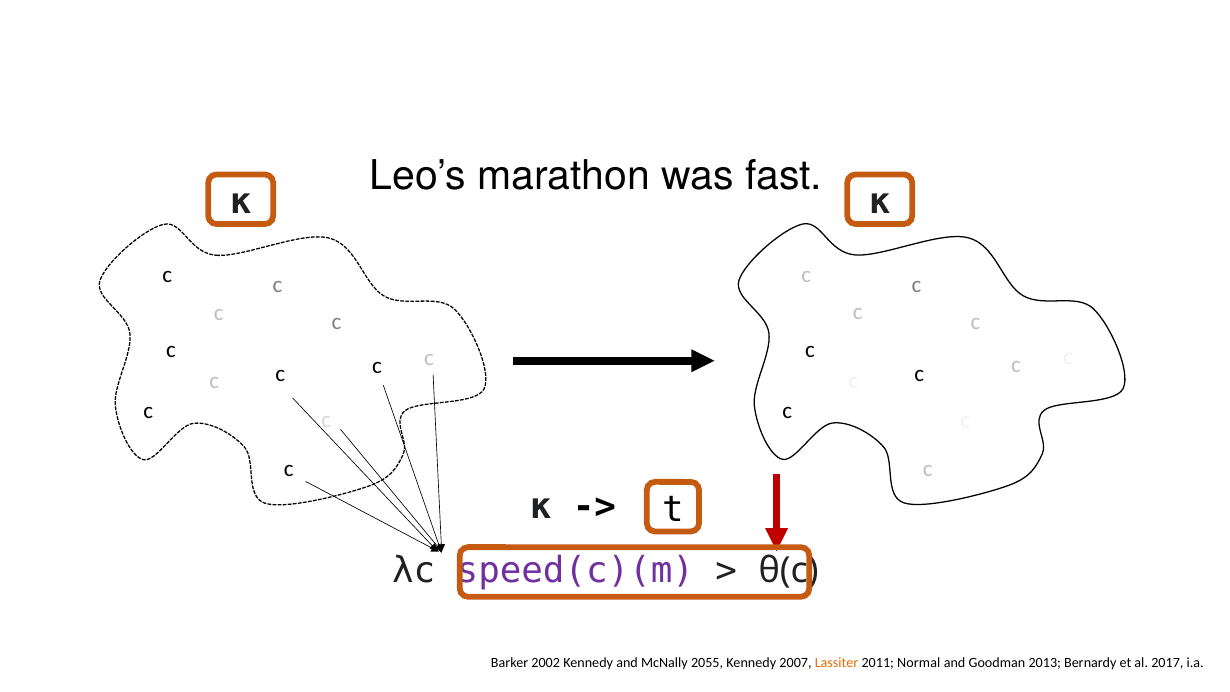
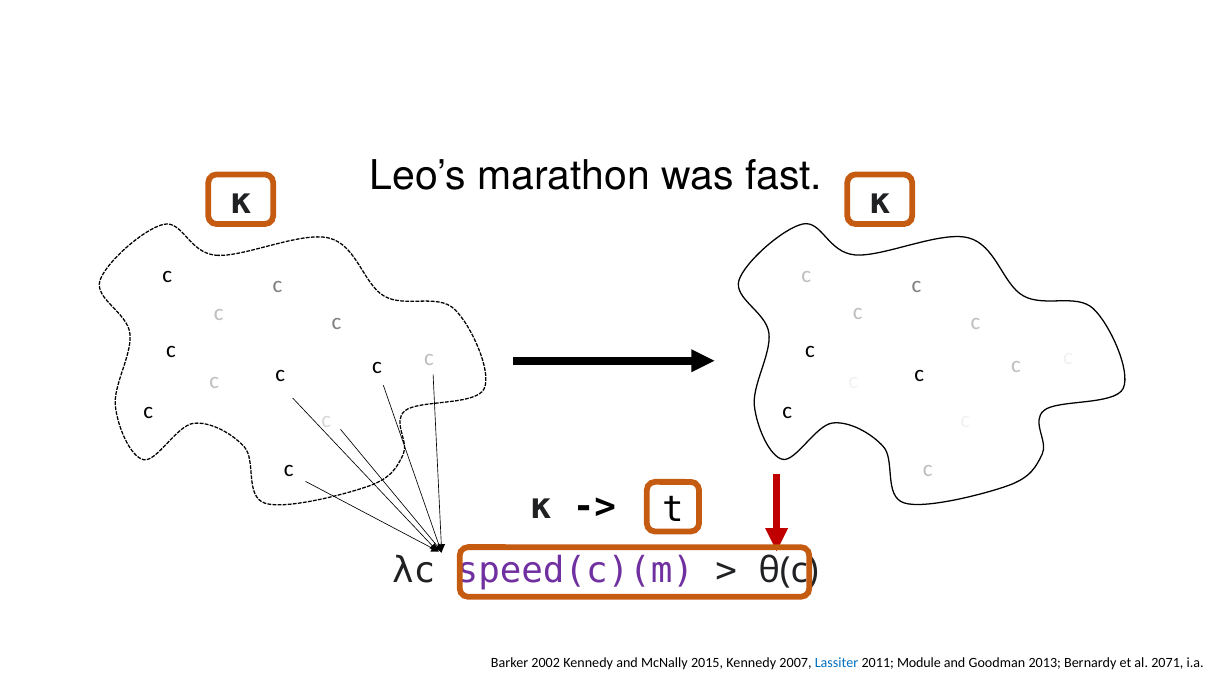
2055: 2055 -> 2015
Lassiter colour: orange -> blue
Normal: Normal -> Module
2017: 2017 -> 2071
